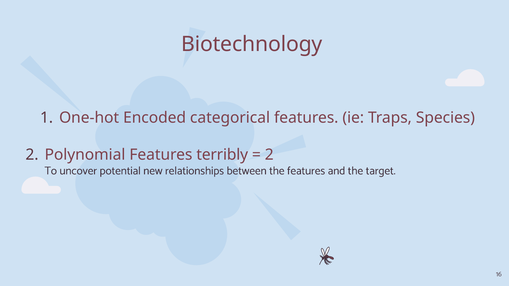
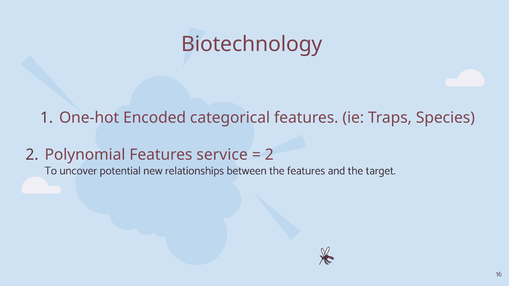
terribly: terribly -> service
